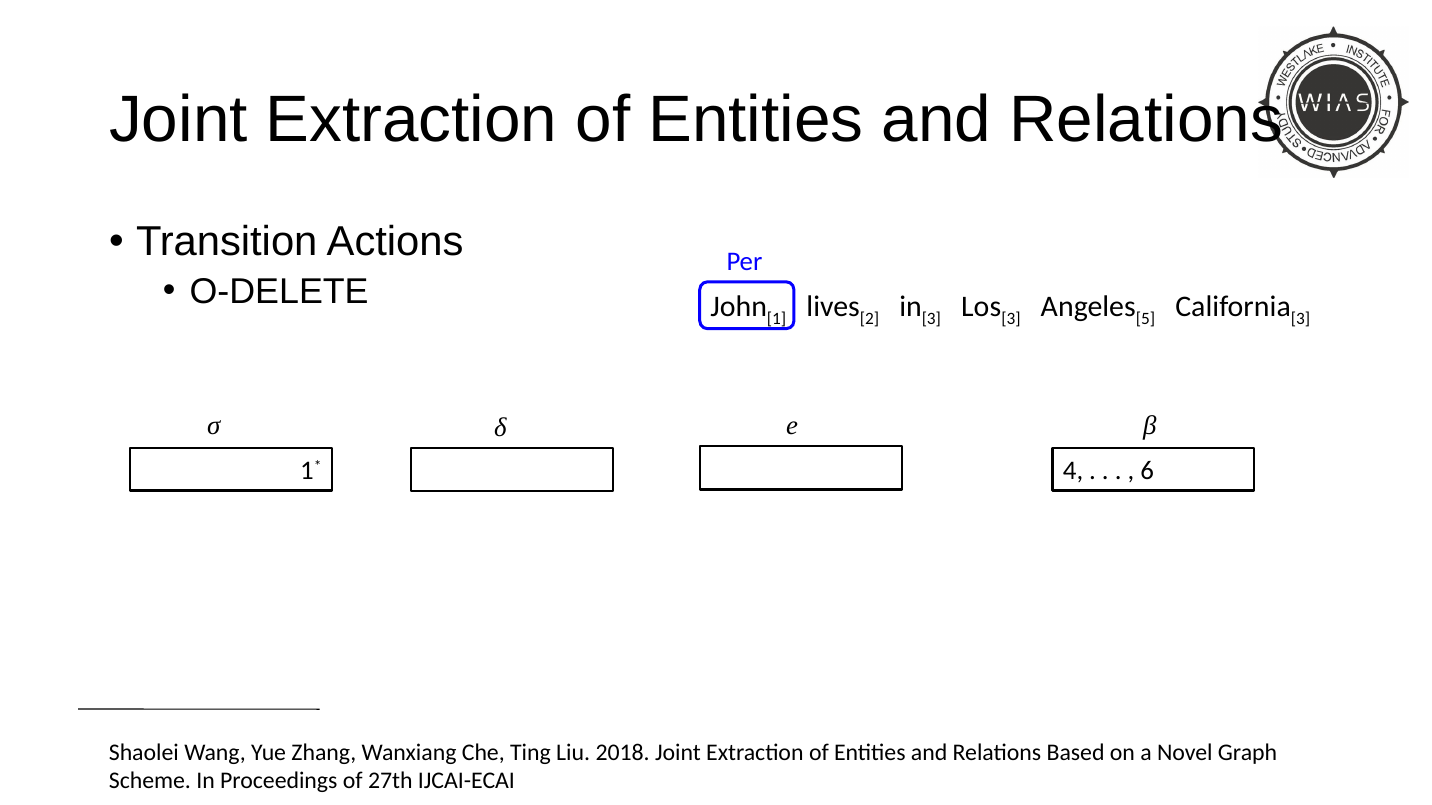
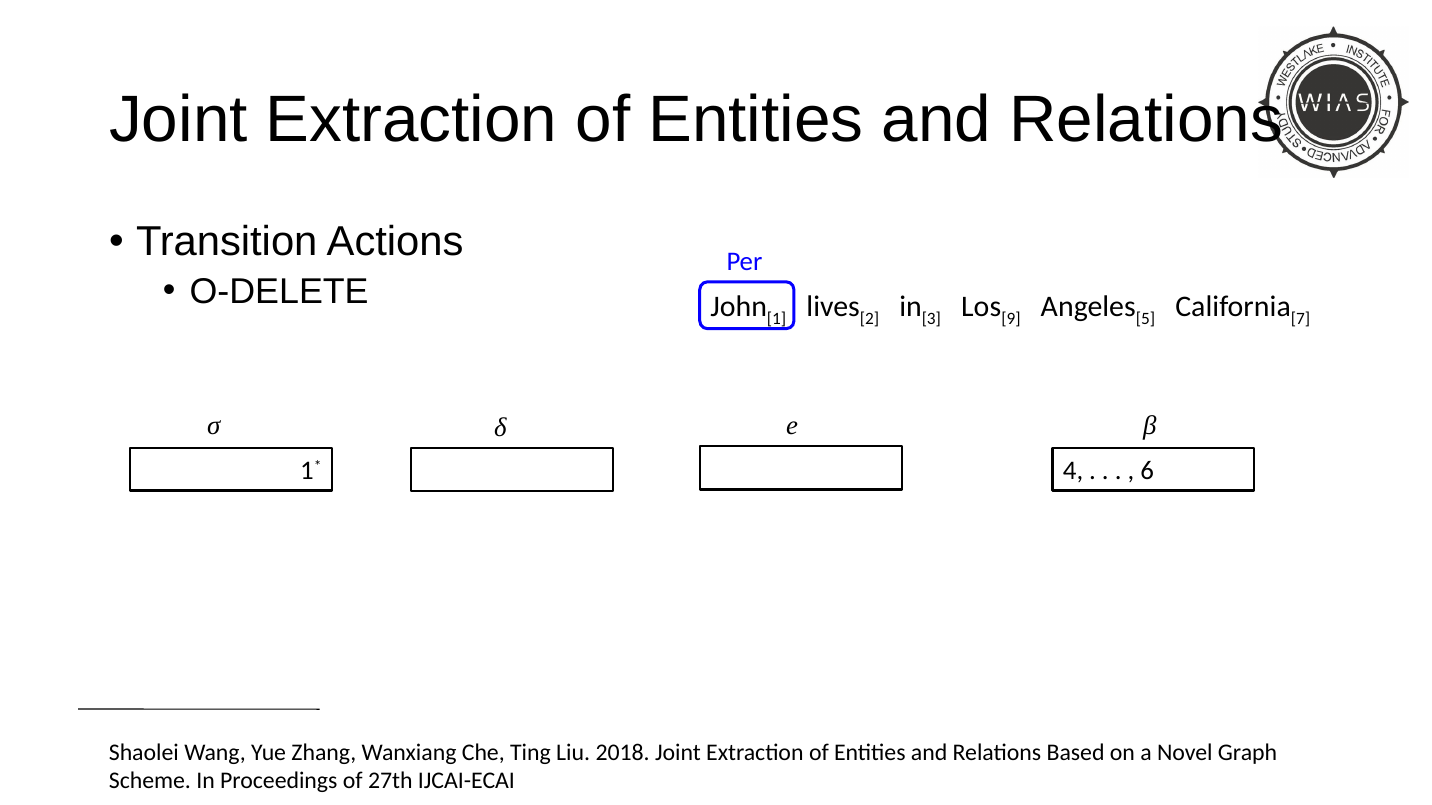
3 at (1011, 319): 3 -> 9
3 at (1301, 319): 3 -> 7
